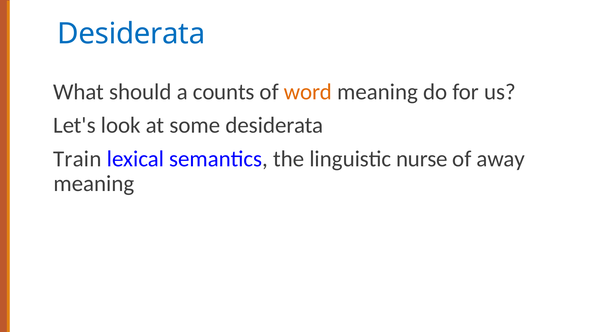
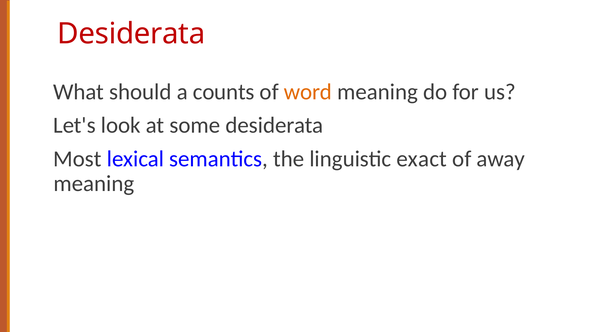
Desiderata at (131, 34) colour: blue -> red
Train: Train -> Most
nurse: nurse -> exact
